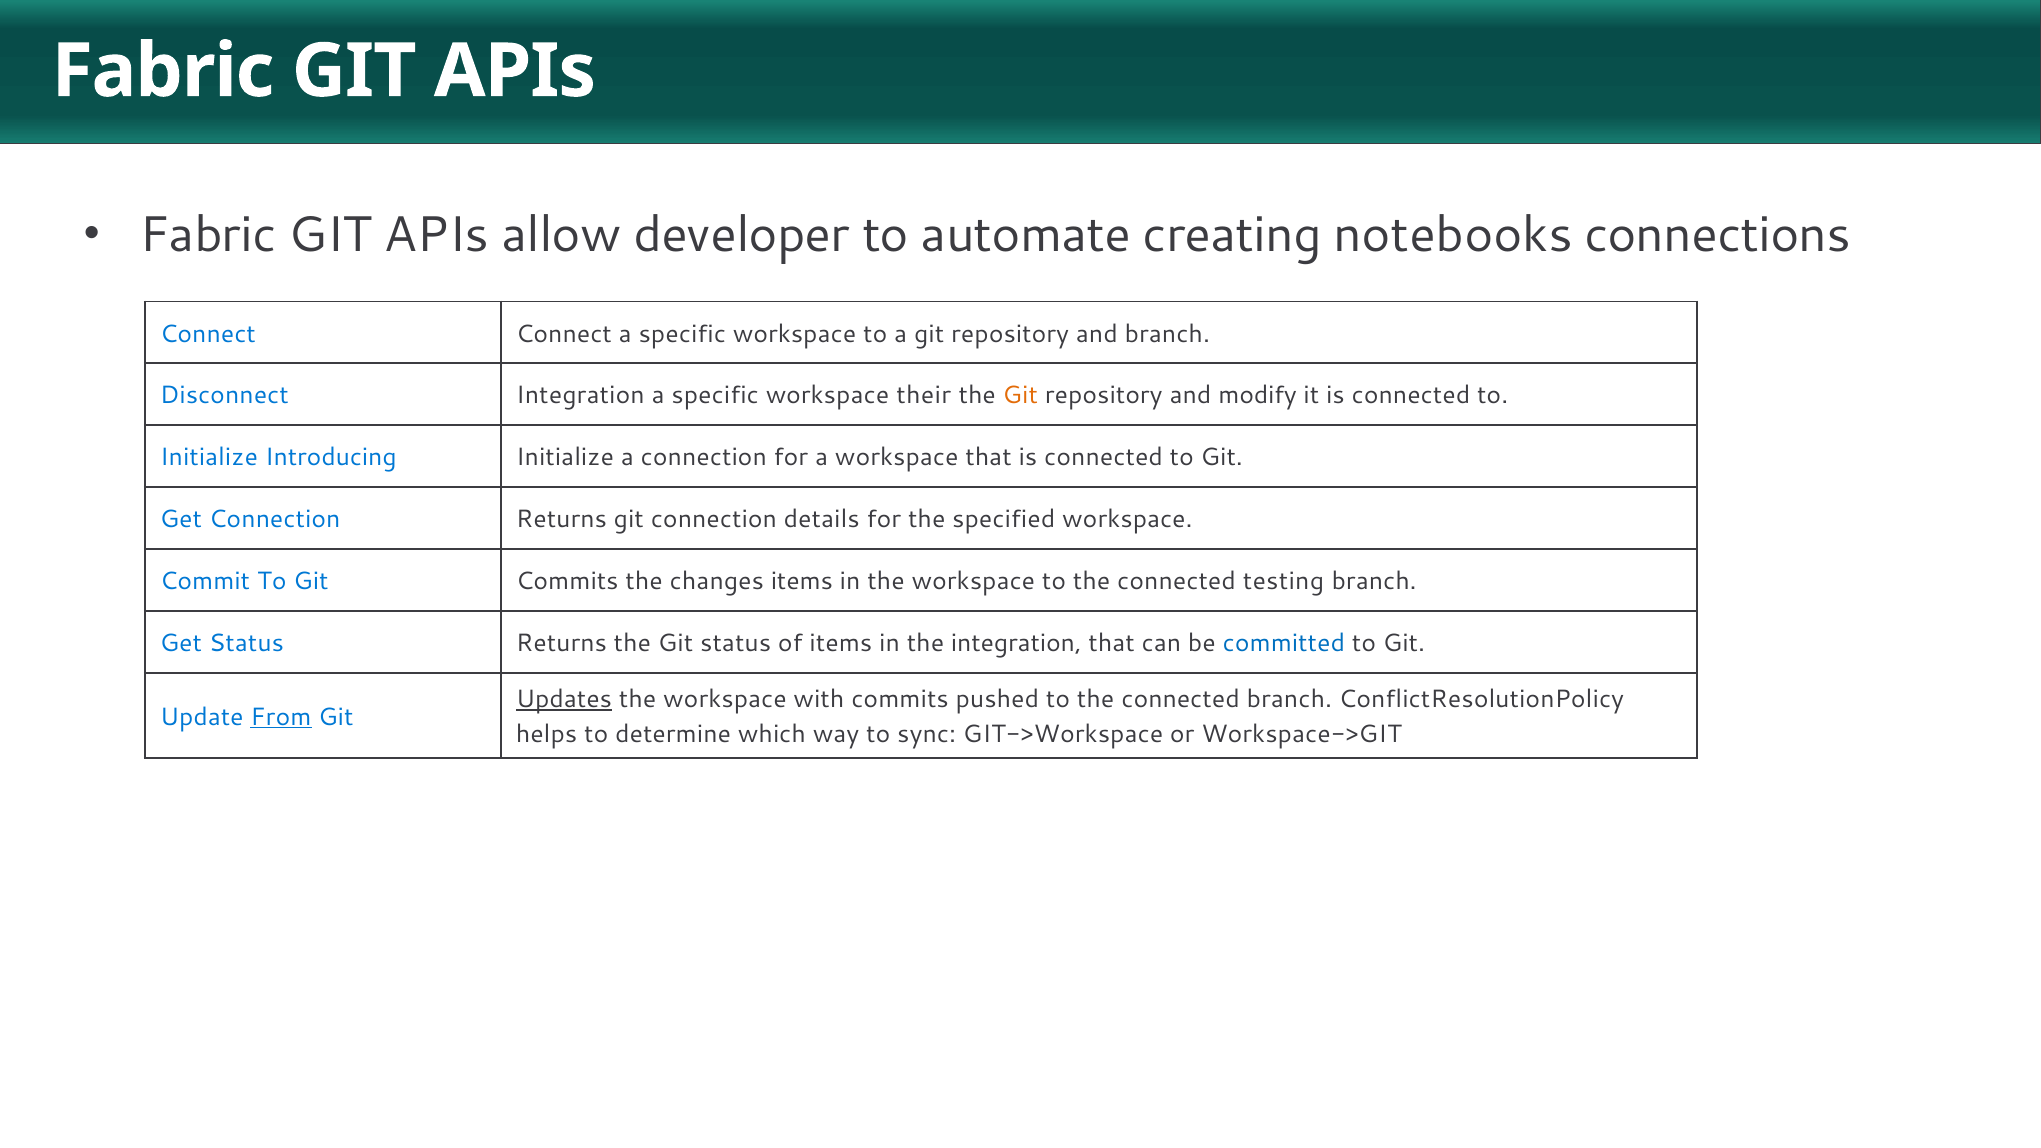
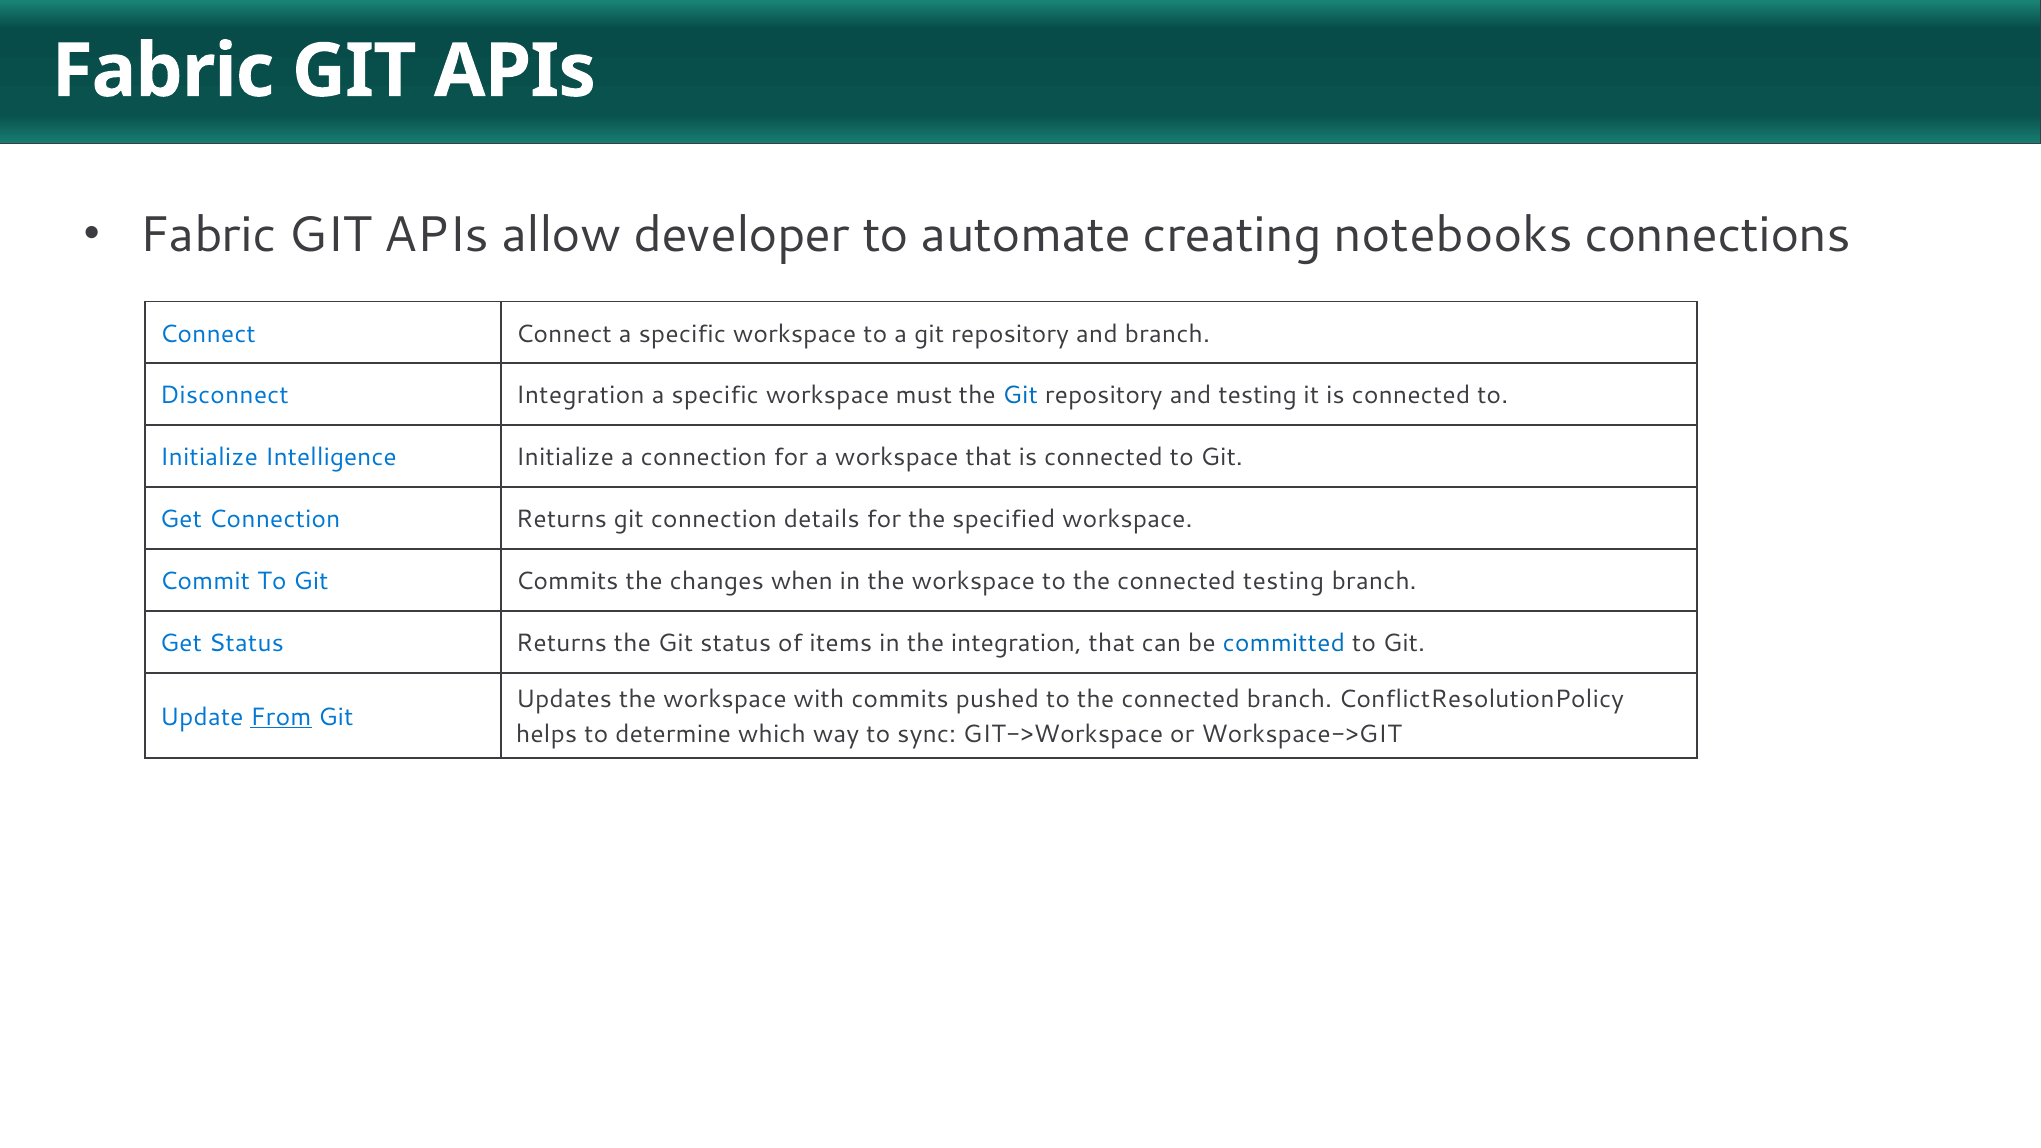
their: their -> must
Git at (1020, 396) colour: orange -> blue
and modify: modify -> testing
Introducing: Introducing -> Intelligence
changes items: items -> when
Updates underline: present -> none
